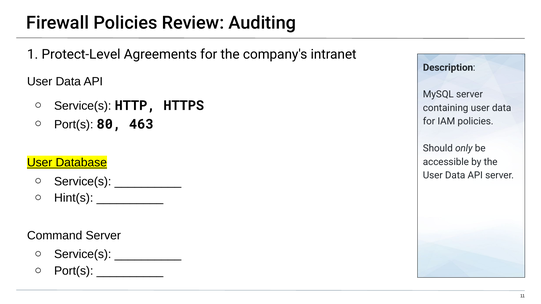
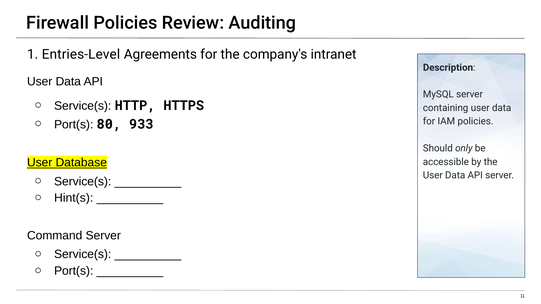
Protect-Level: Protect-Level -> Entries-Level
463: 463 -> 933
